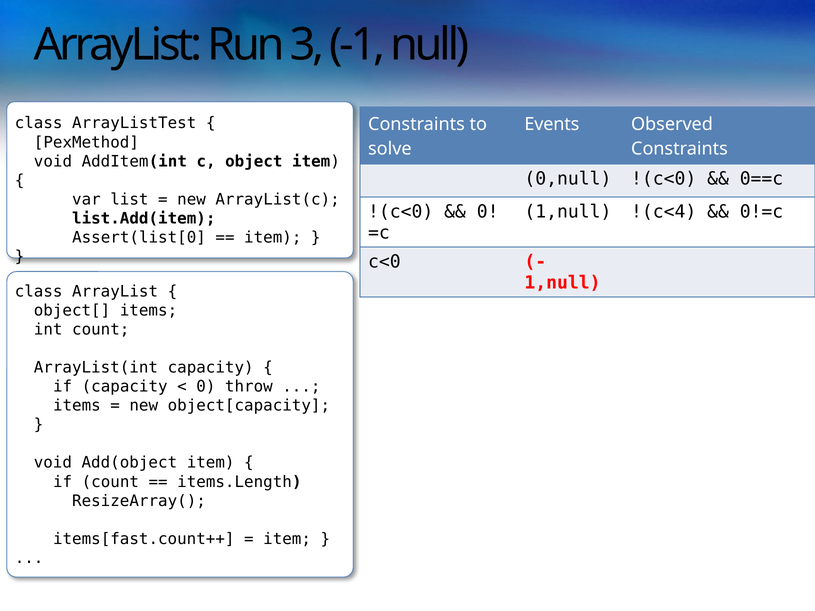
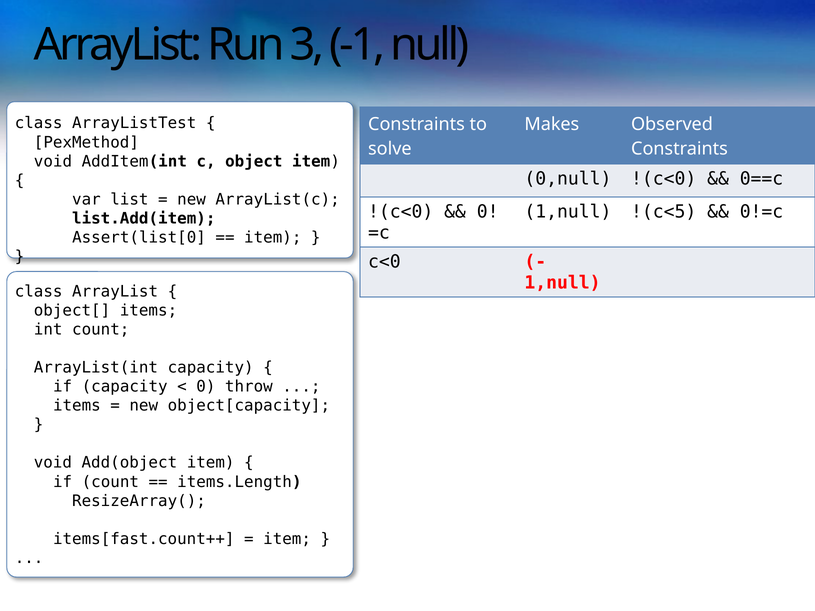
Events: Events -> Makes
!(c<4: !(c<4 -> !(c<5
